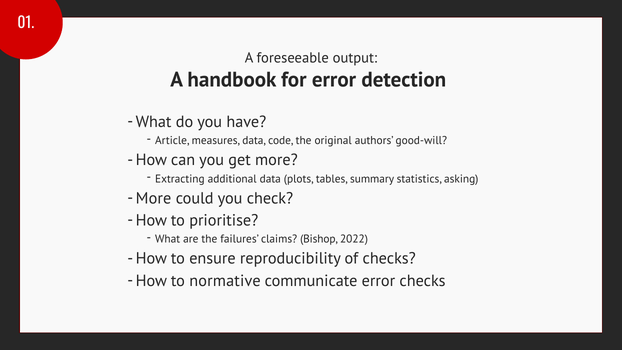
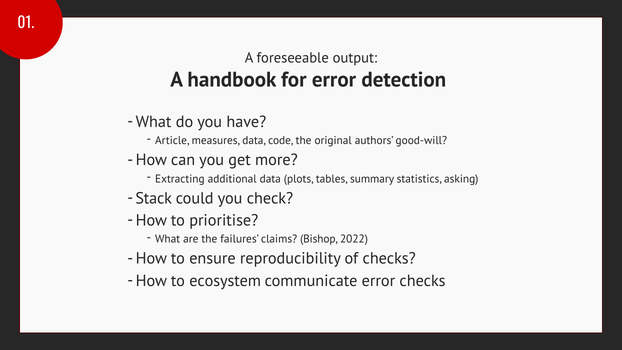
More at (154, 198): More -> Stack
normative: normative -> ecosystem
